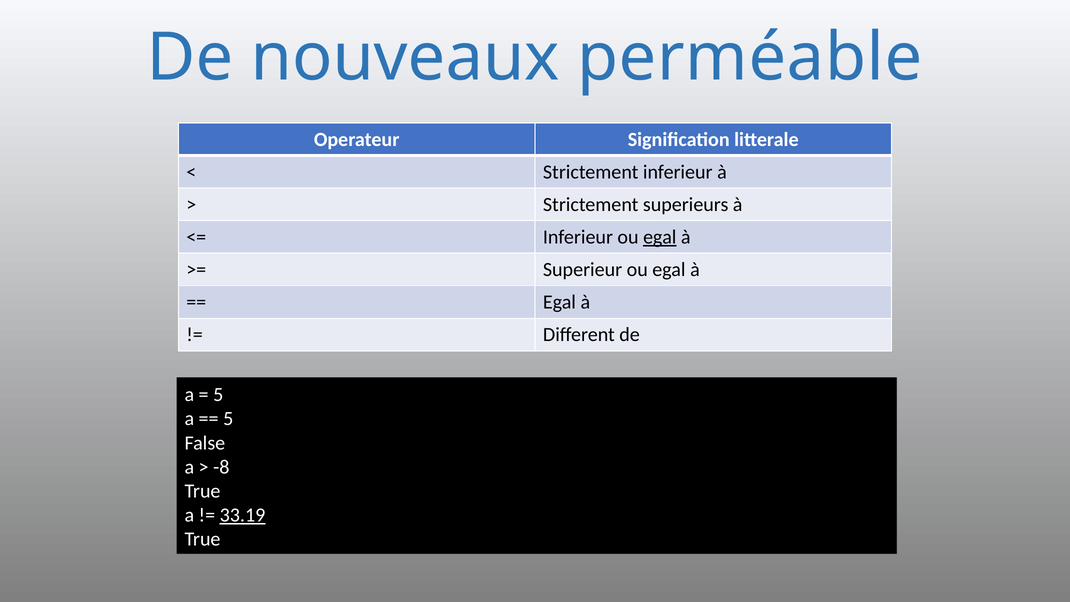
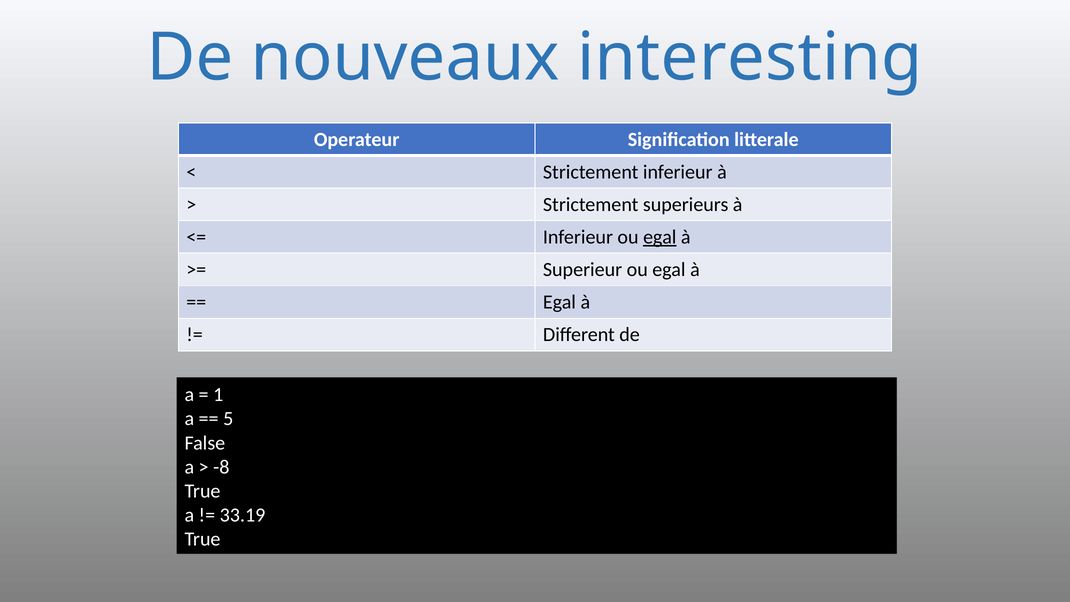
perméable: perméable -> interesting
5 at (218, 395): 5 -> 1
33.19 underline: present -> none
